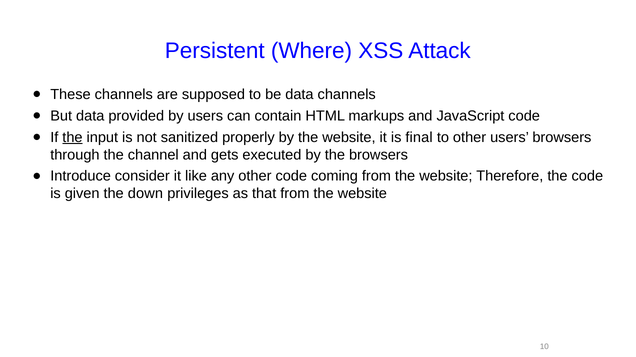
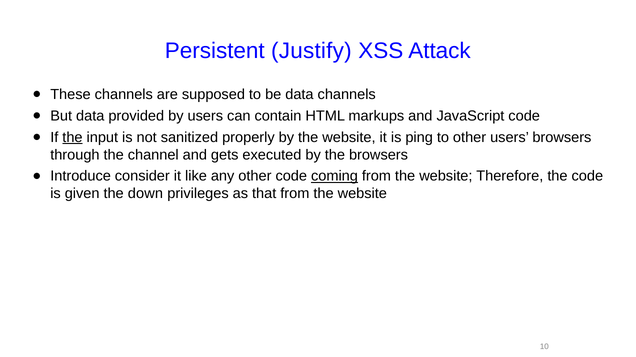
Where: Where -> Justify
final: final -> ping
coming underline: none -> present
